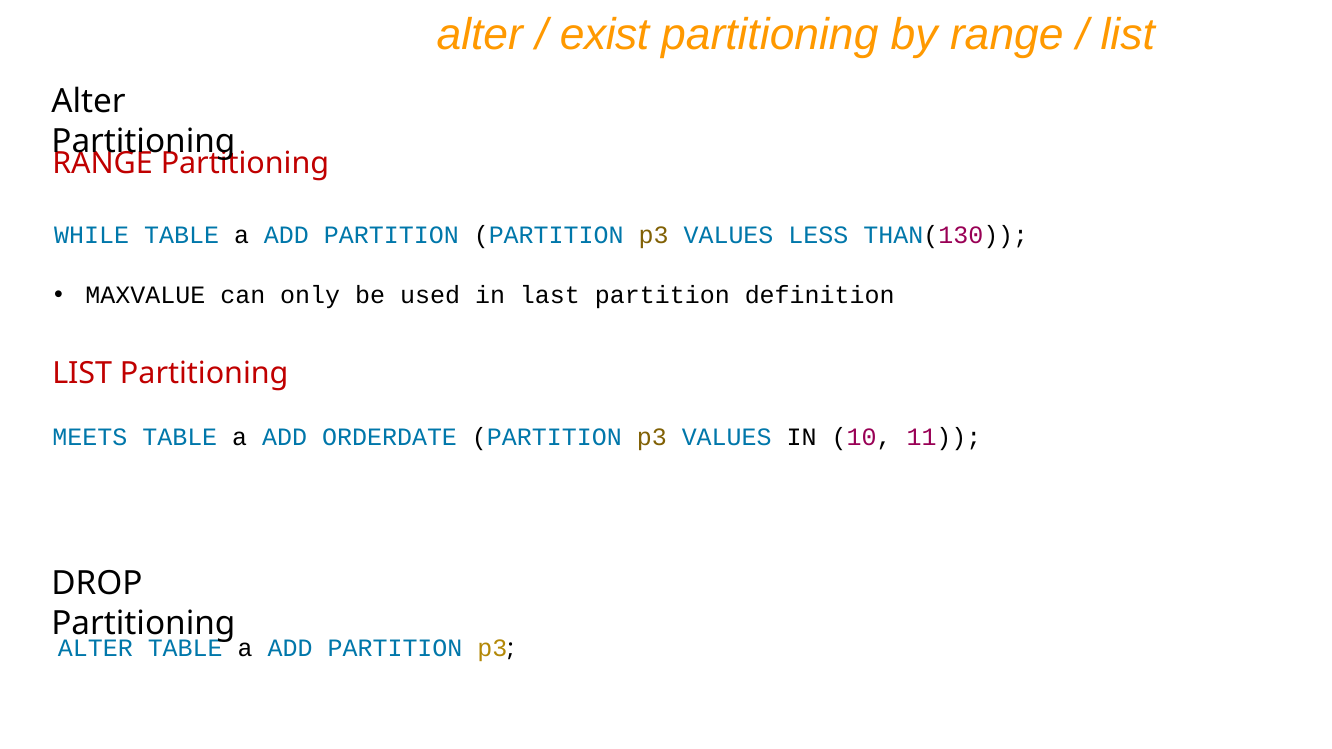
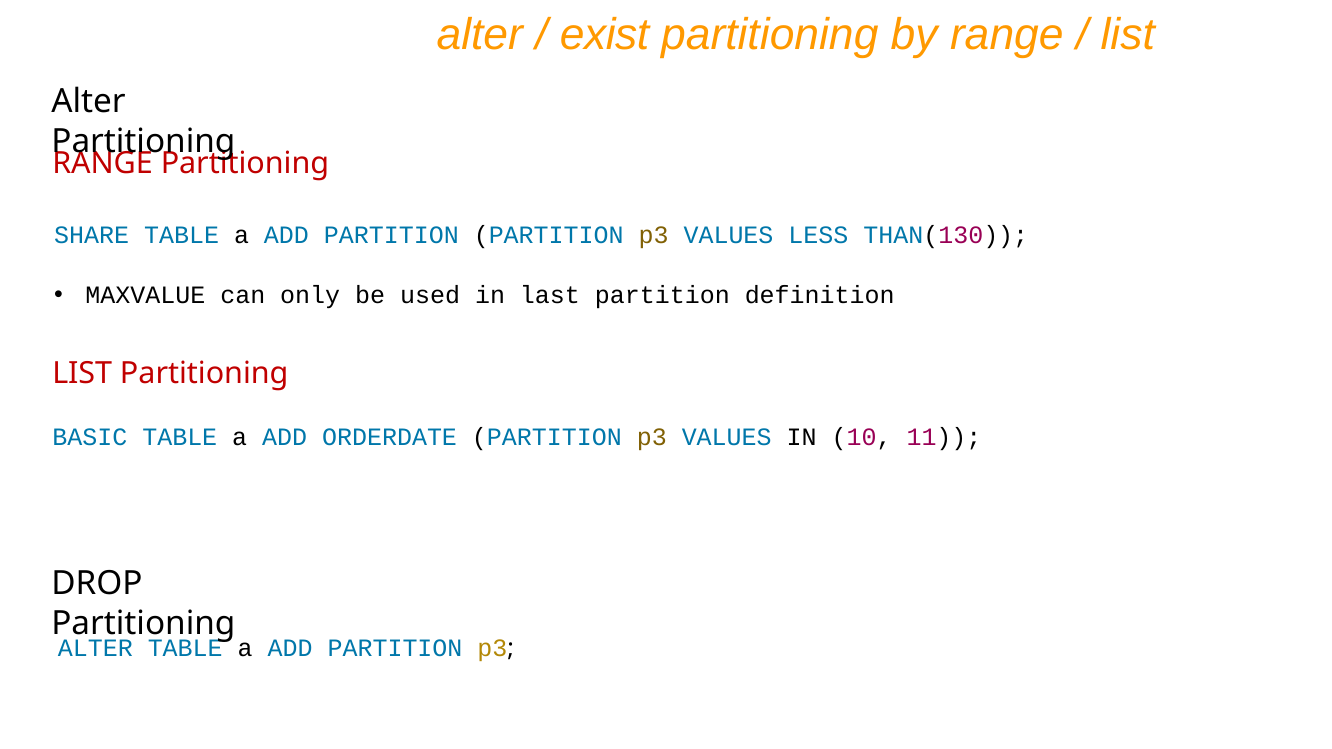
WHILE: WHILE -> SHARE
MEETS: MEETS -> BASIC
